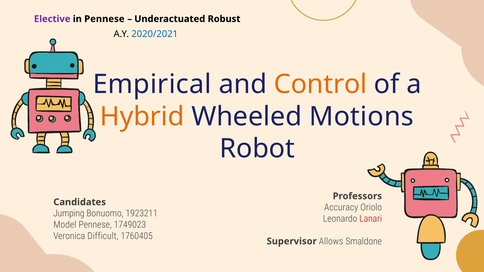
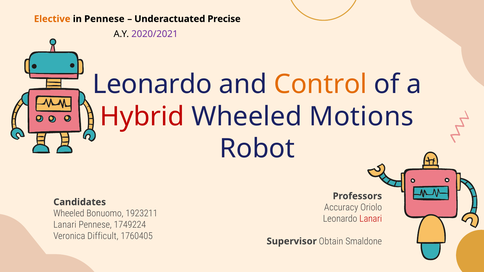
Elective colour: purple -> orange
Robust: Robust -> Precise
2020/2021 colour: blue -> purple
Empirical at (152, 84): Empirical -> Leonardo
Hybrid colour: orange -> red
Jumping at (69, 214): Jumping -> Wheeled
Model at (65, 225): Model -> Lanari
1749023: 1749023 -> 1749224
Allows: Allows -> Obtain
